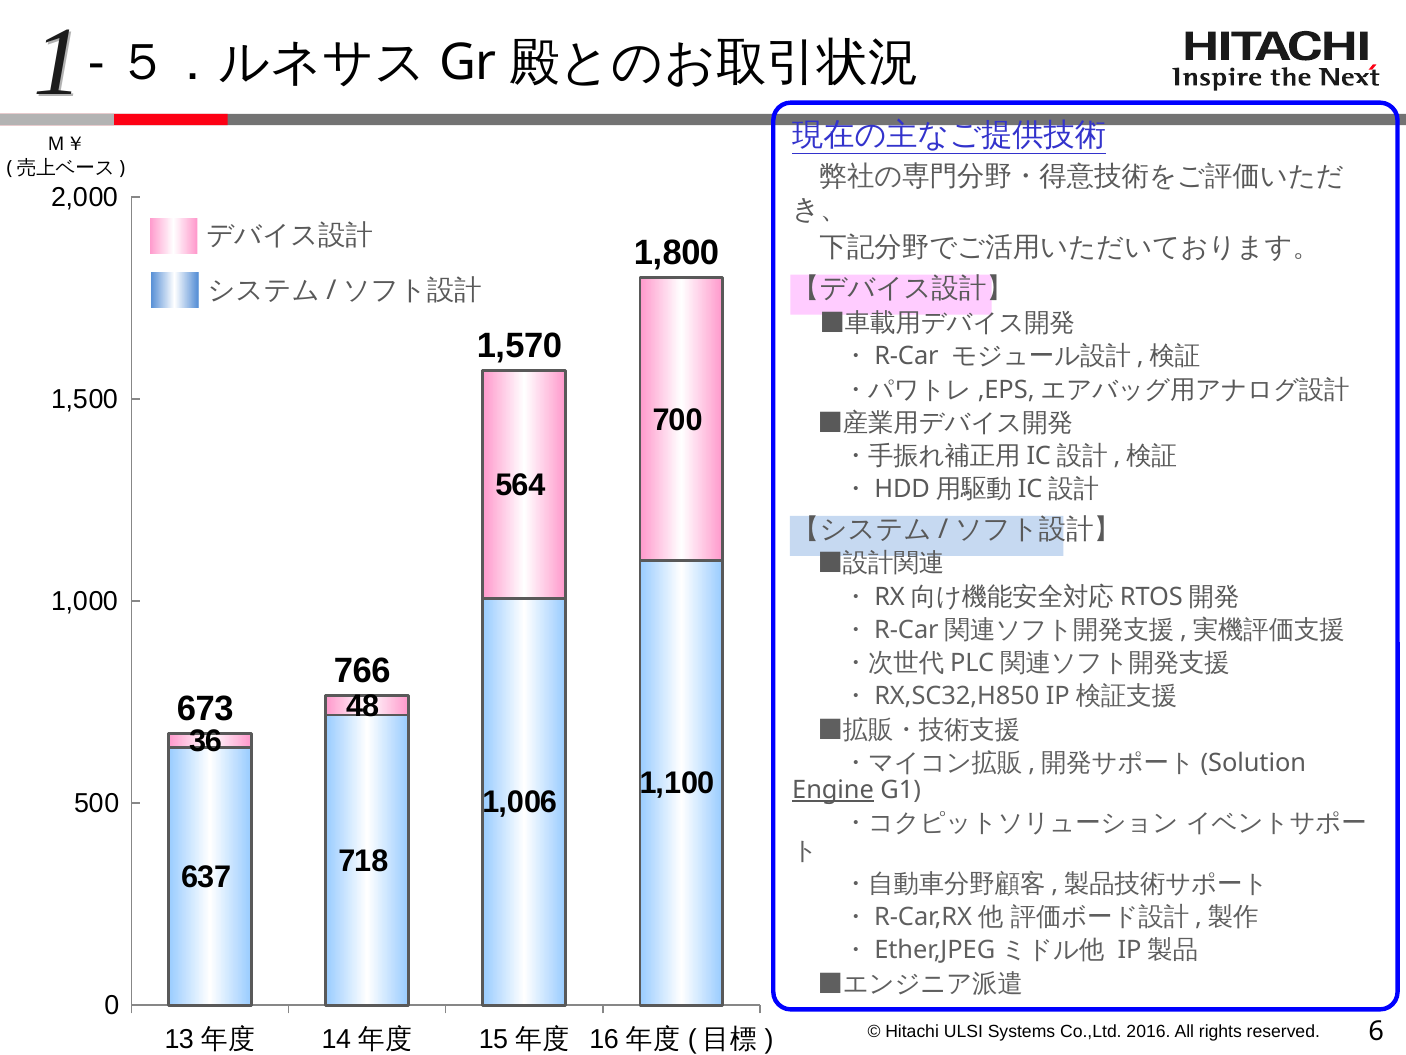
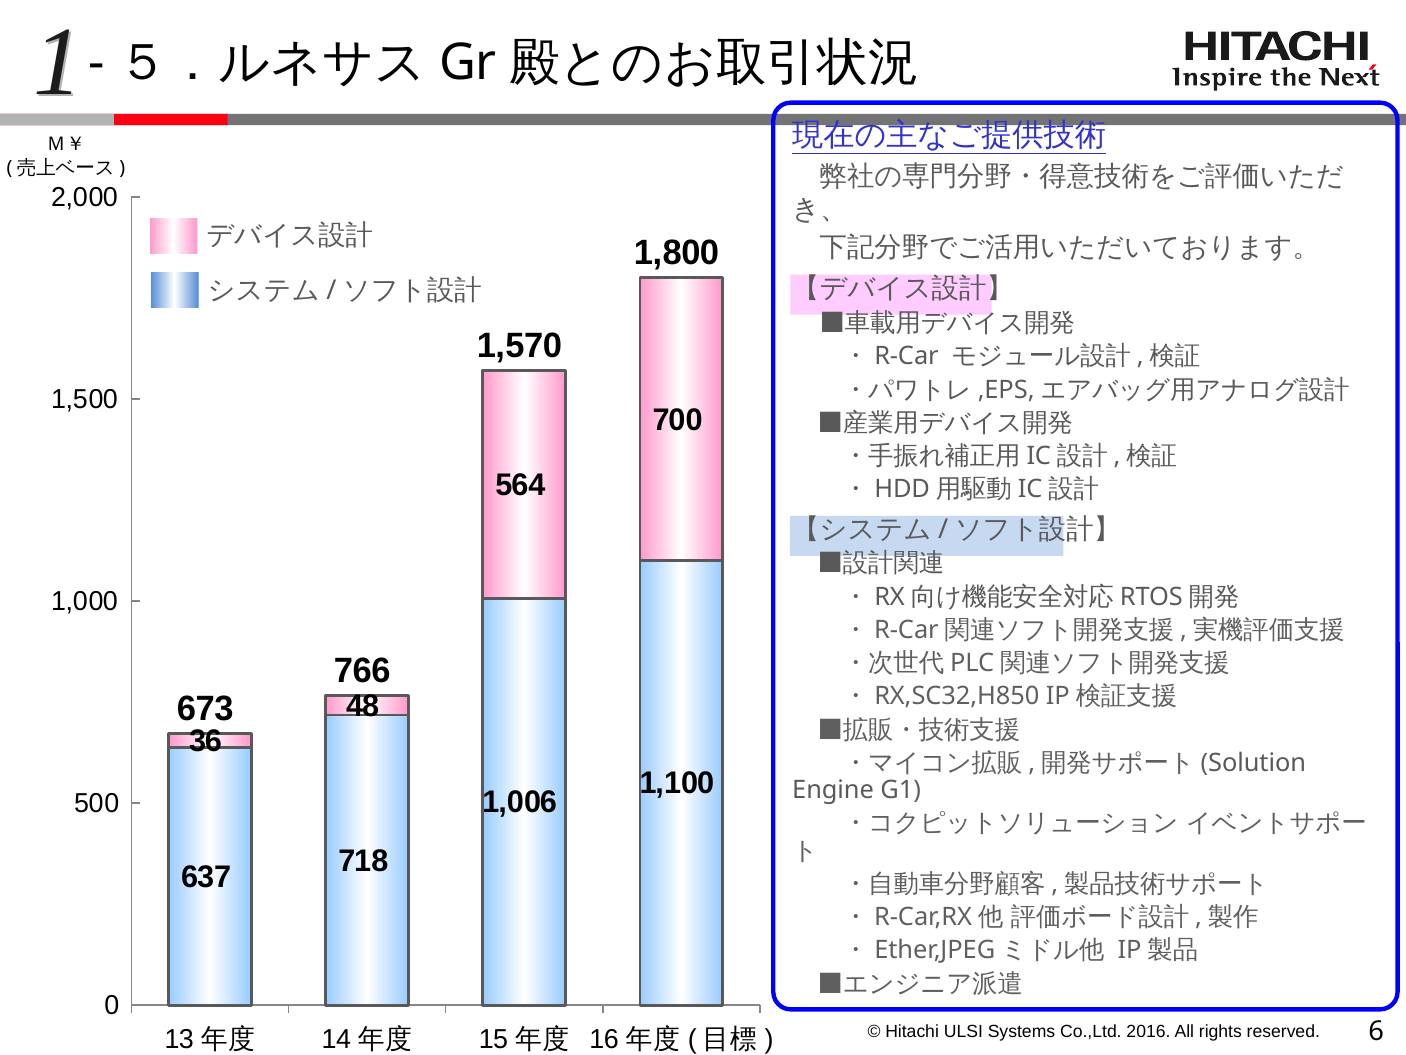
Engine underline: present -> none
